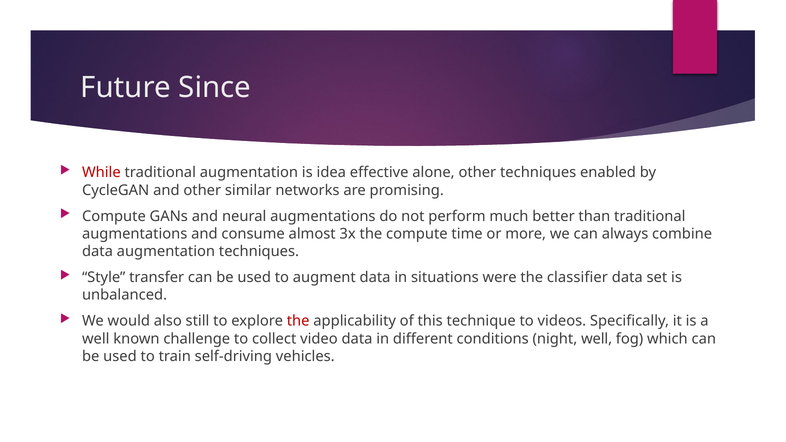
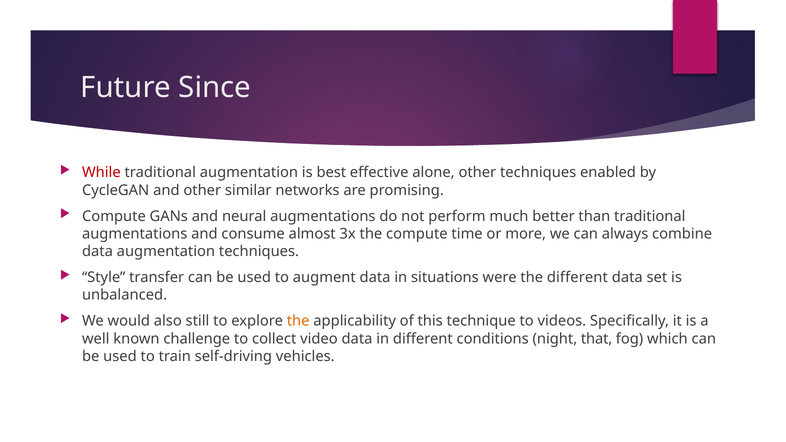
idea: idea -> best
the classifier: classifier -> different
the at (298, 321) colour: red -> orange
night well: well -> that
